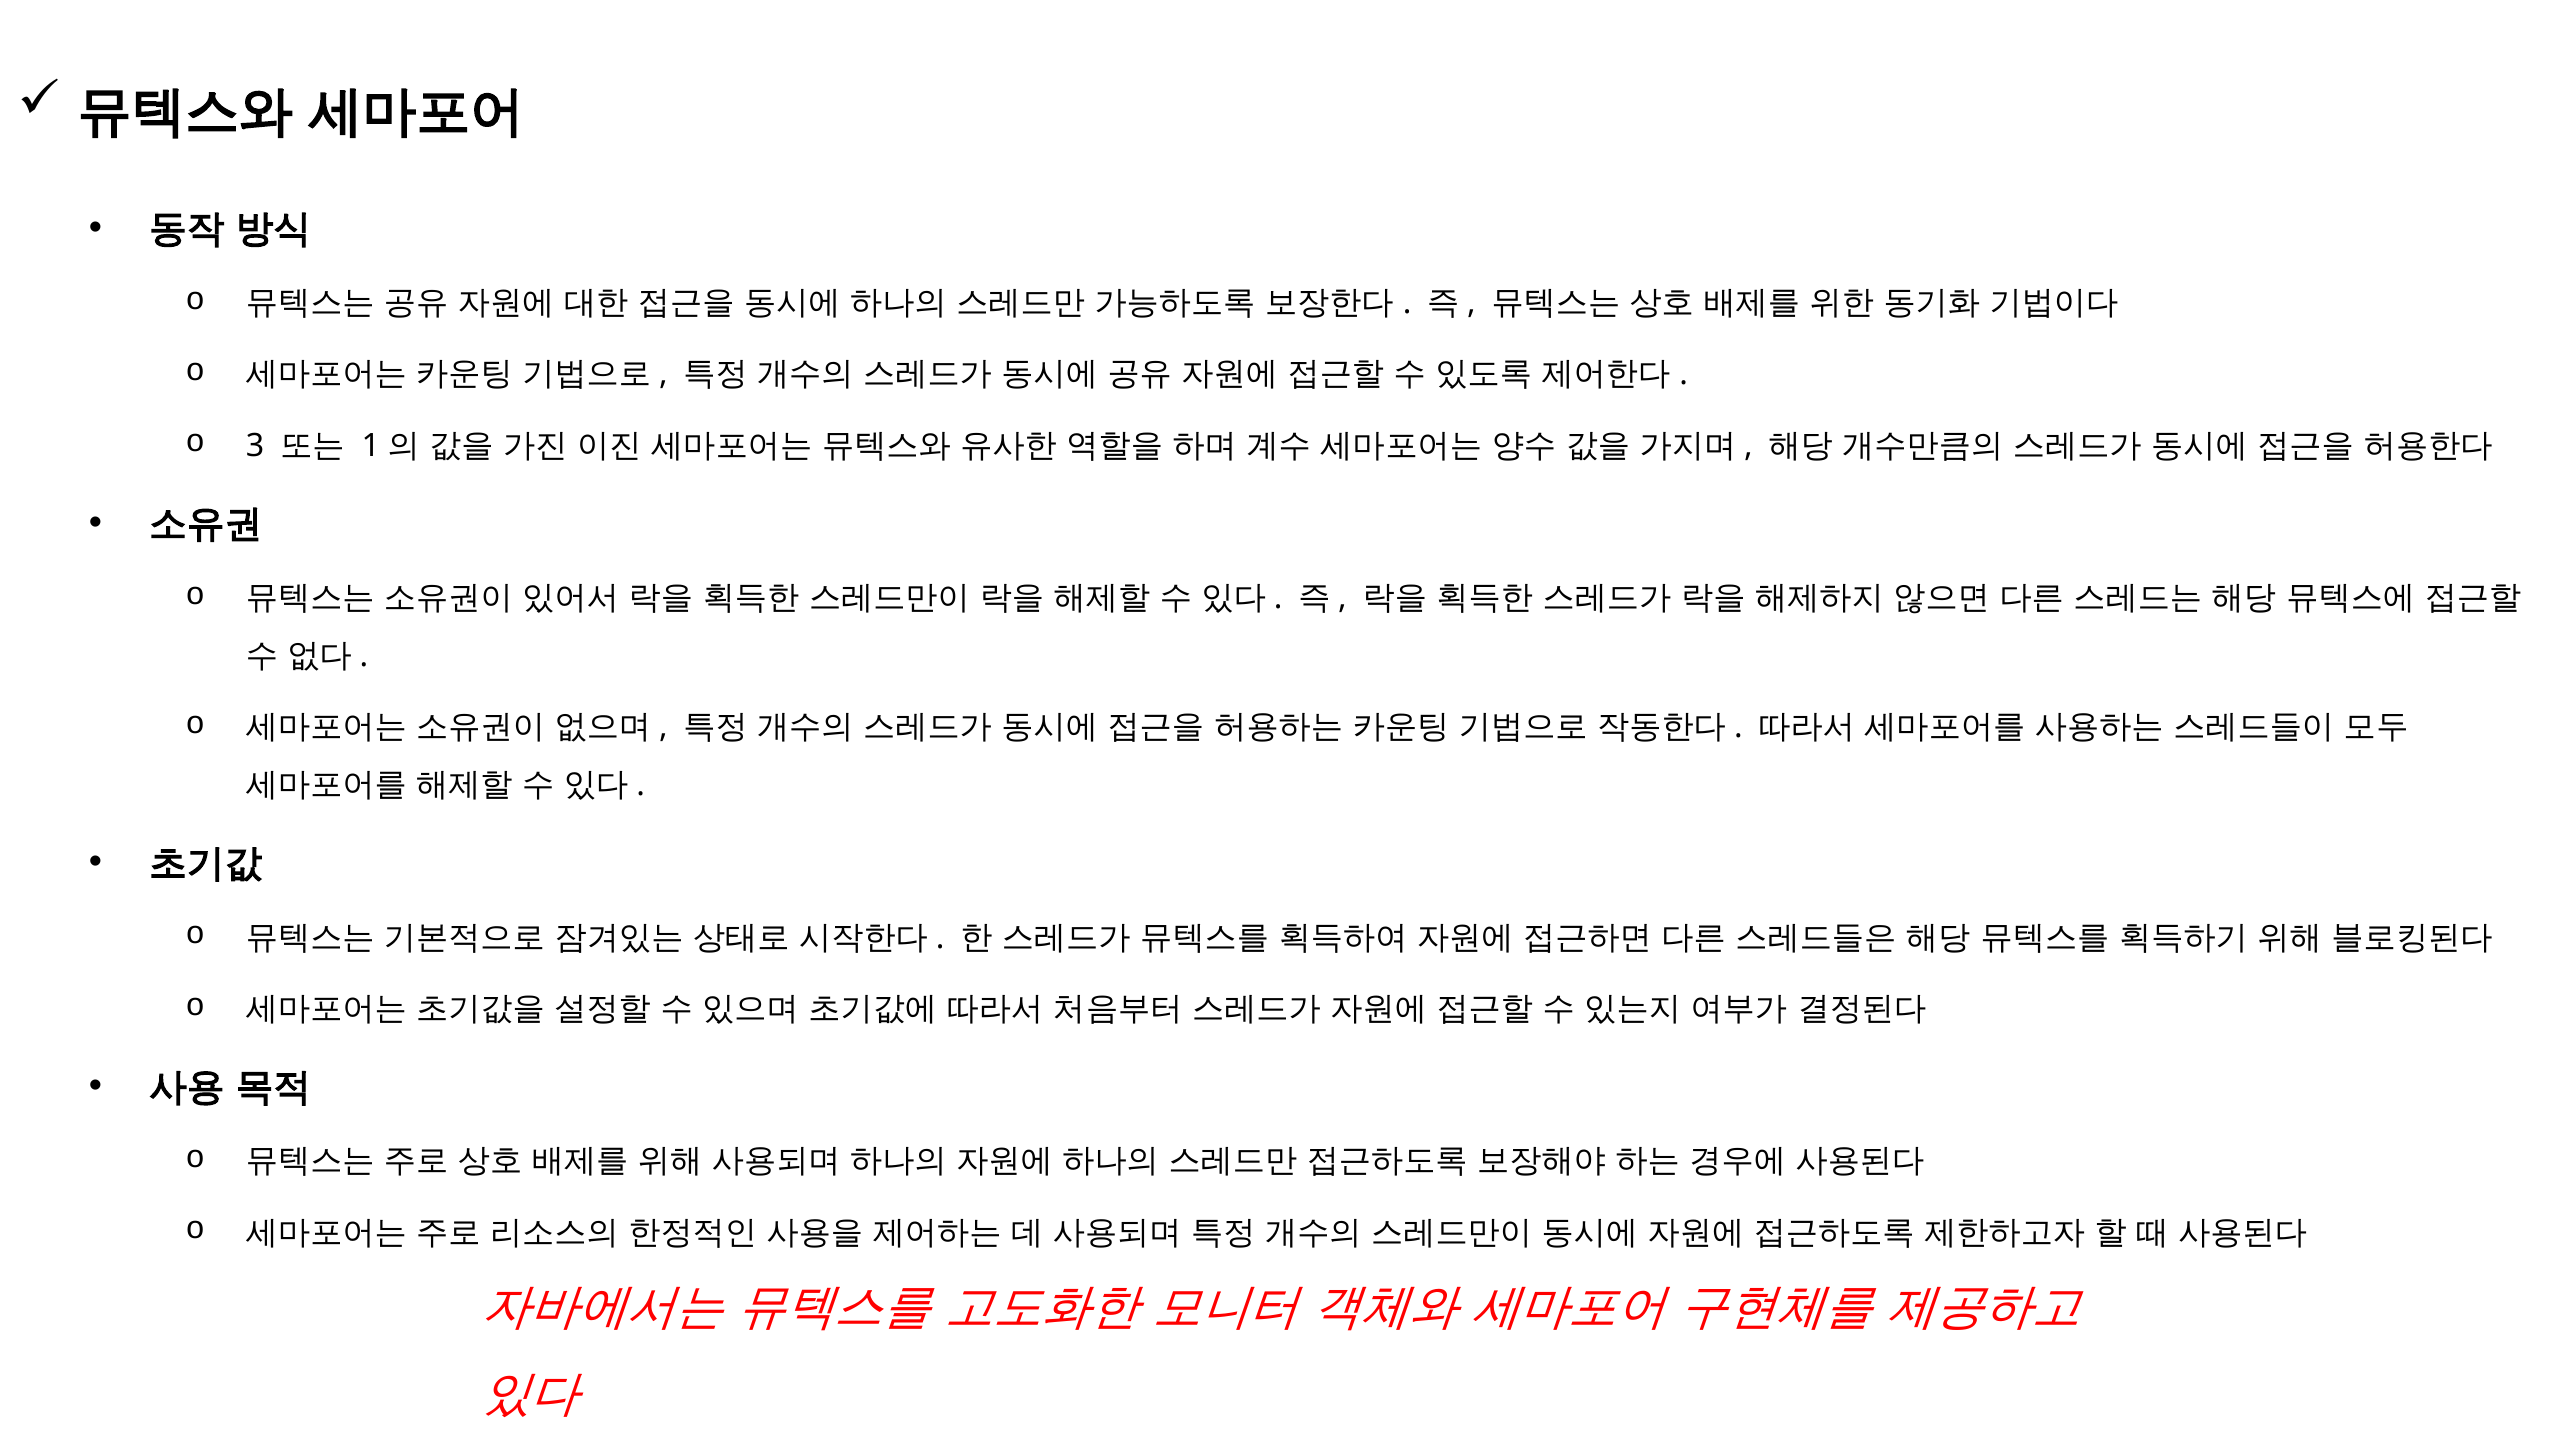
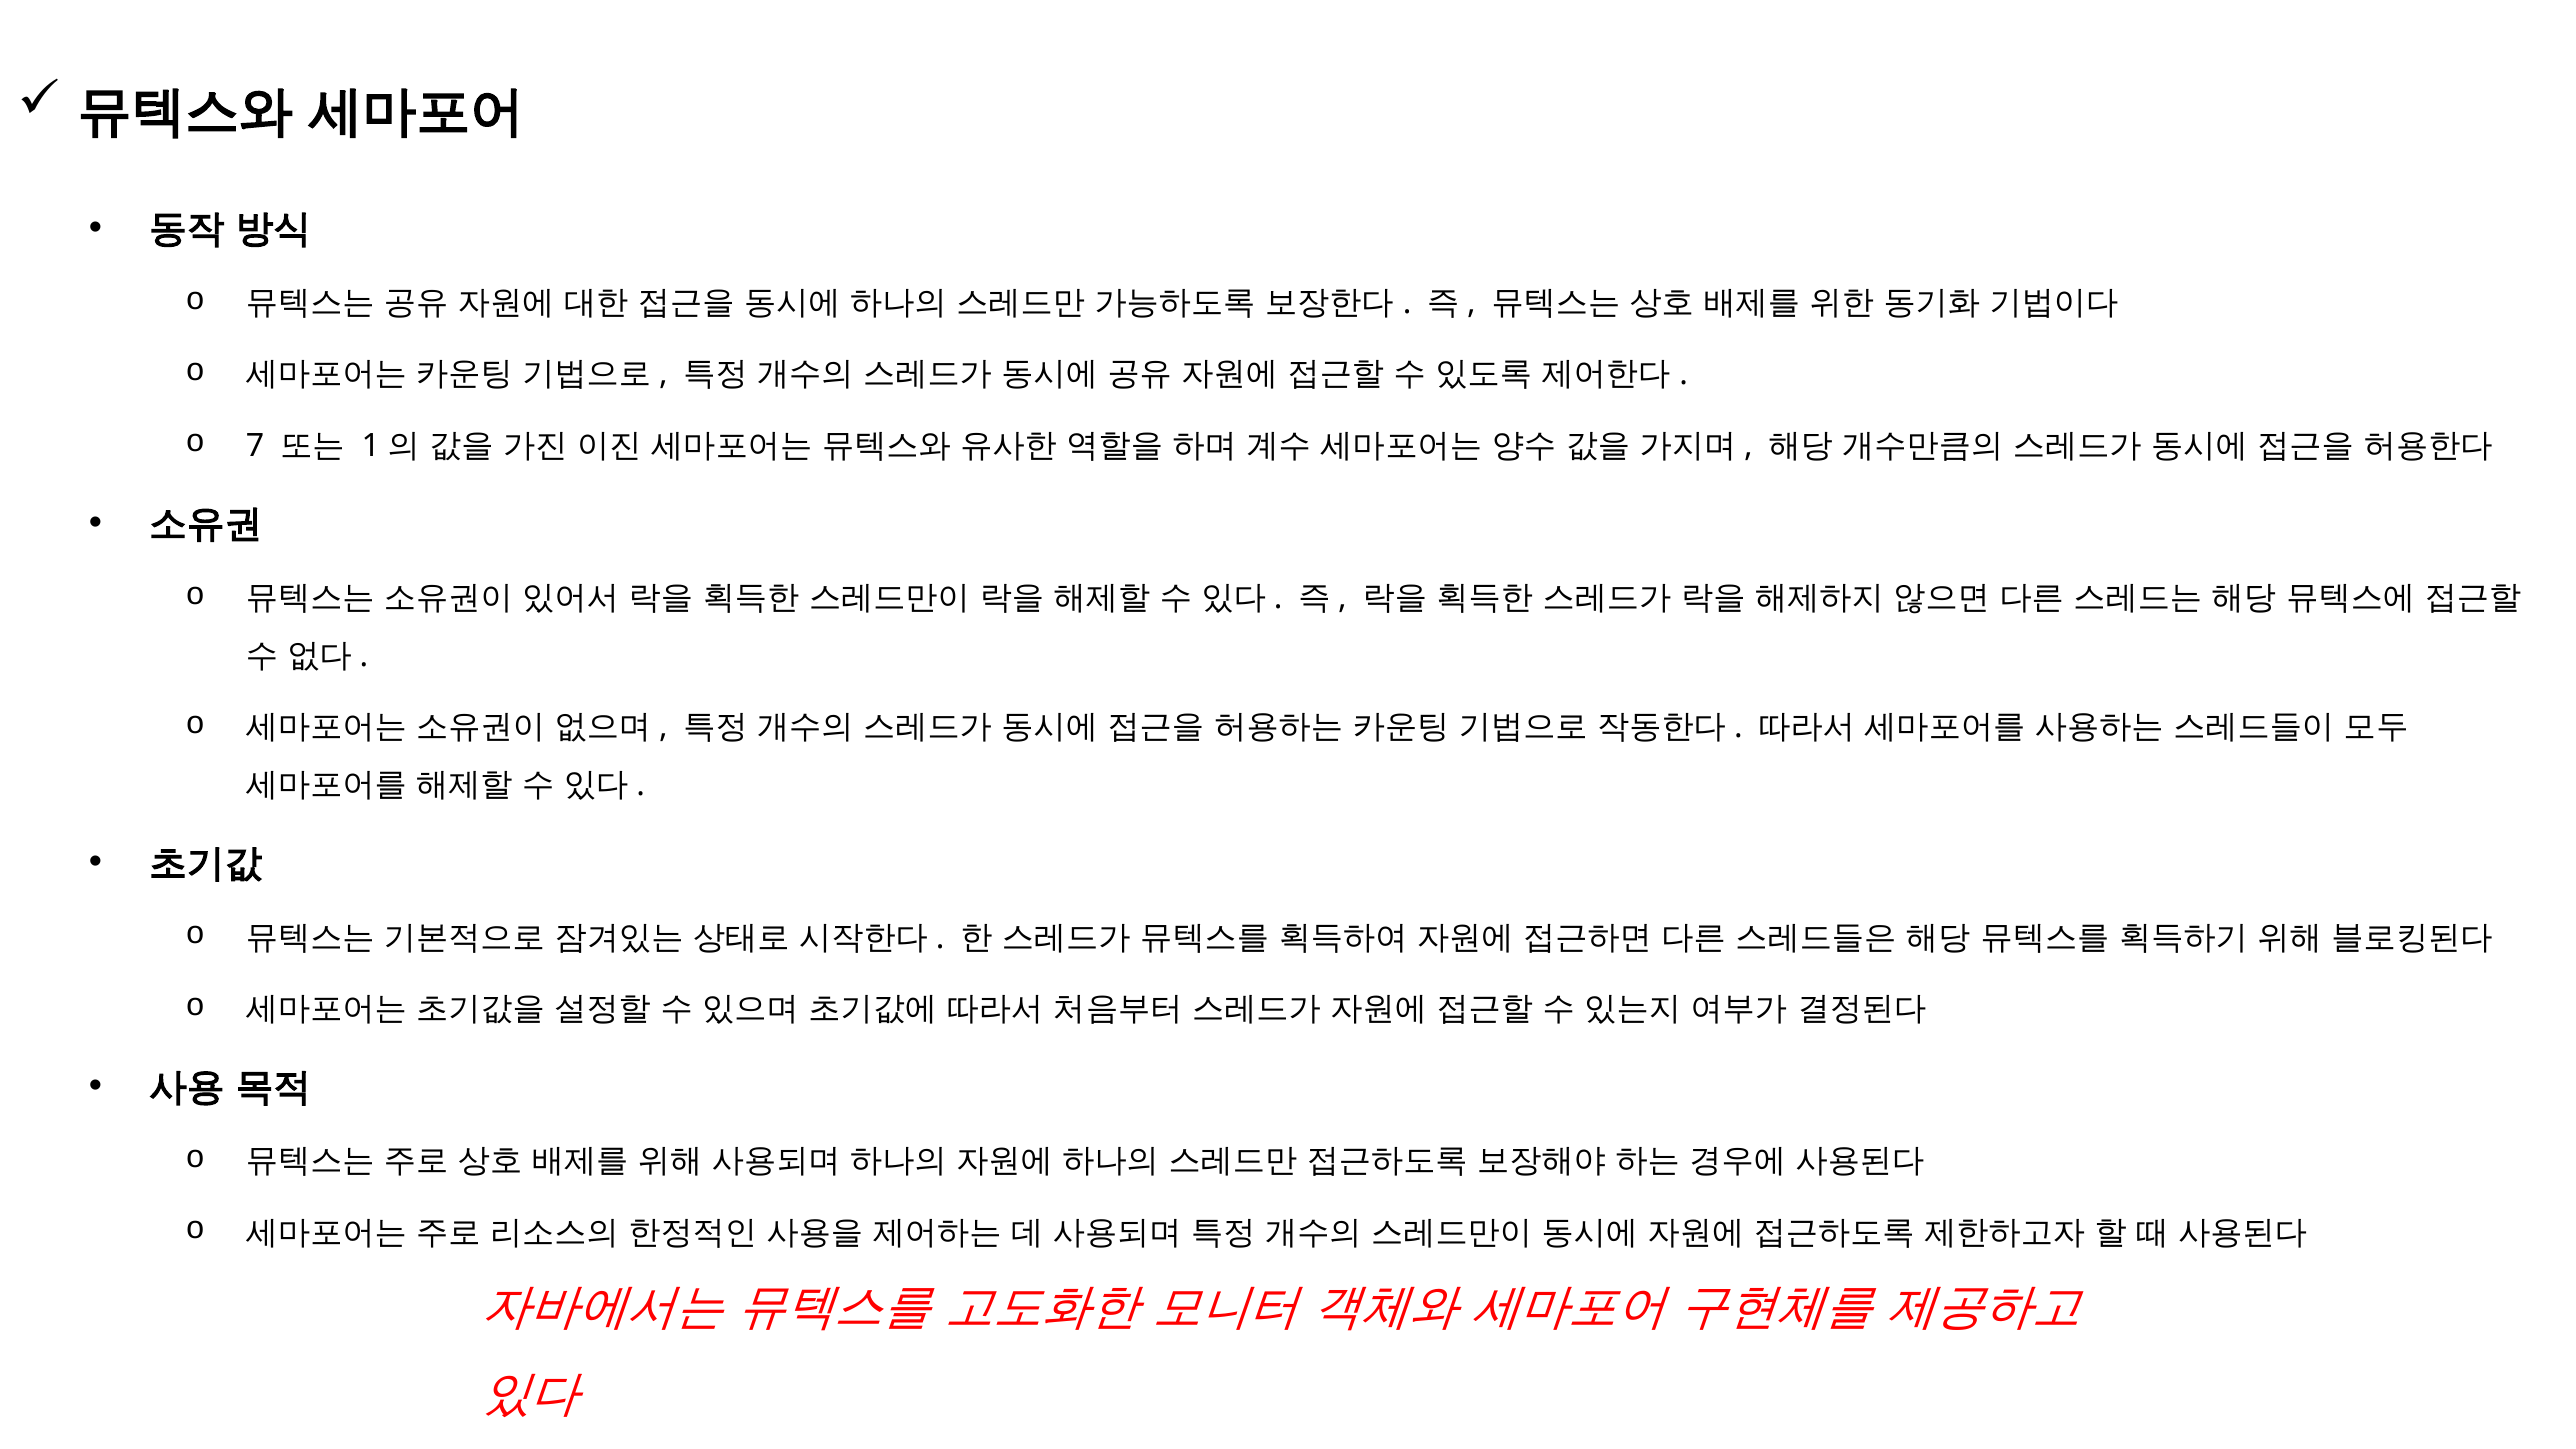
3: 3 -> 7
